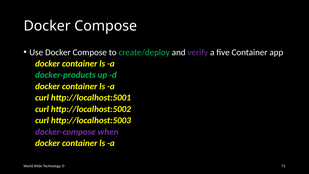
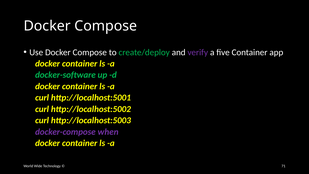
docker-products: docker-products -> docker-software
